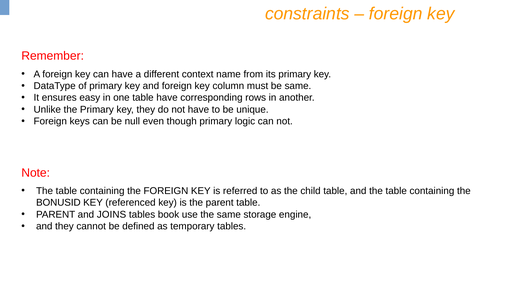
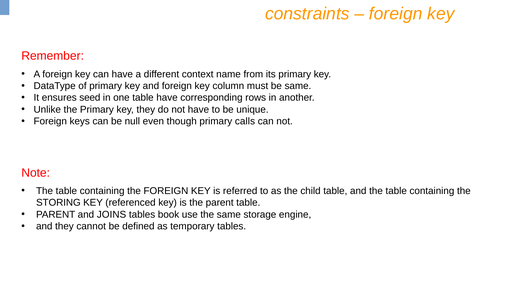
easy: easy -> seed
logic: logic -> calls
BONUSID: BONUSID -> STORING
